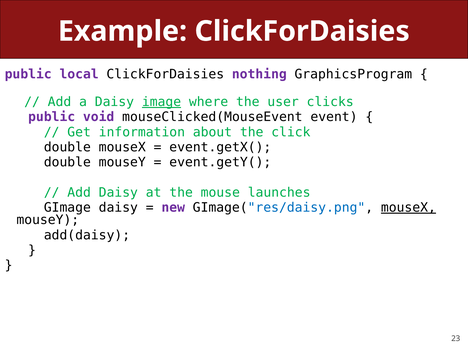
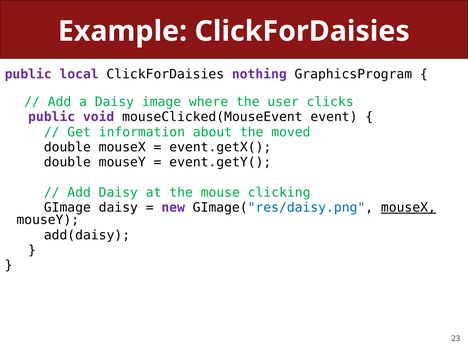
image underline: present -> none
click: click -> moved
launches: launches -> clicking
